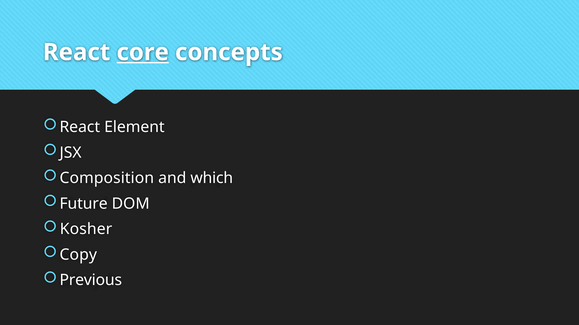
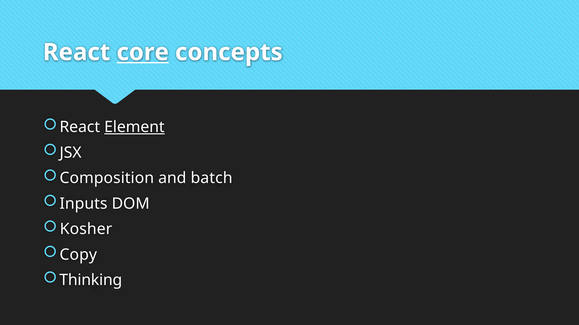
Element underline: none -> present
which: which -> batch
Future: Future -> Inputs
Previous: Previous -> Thinking
